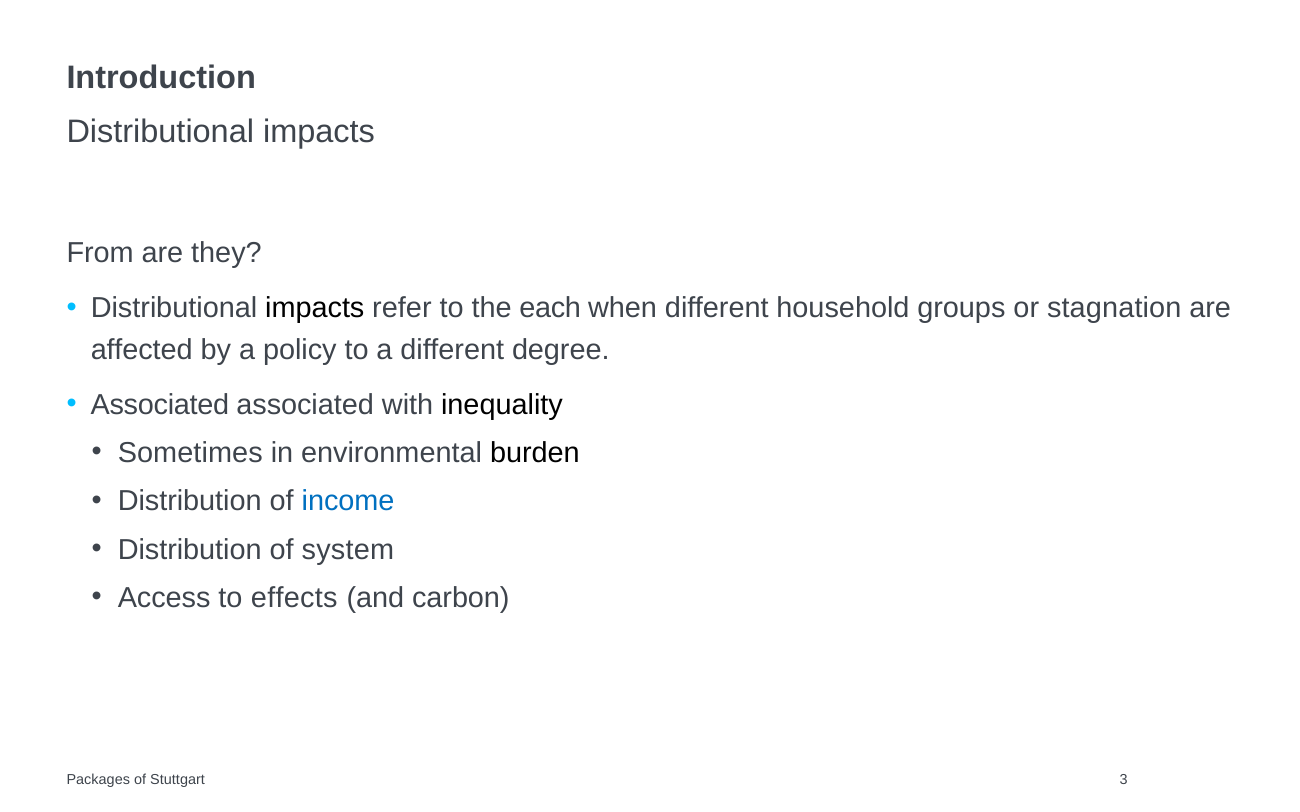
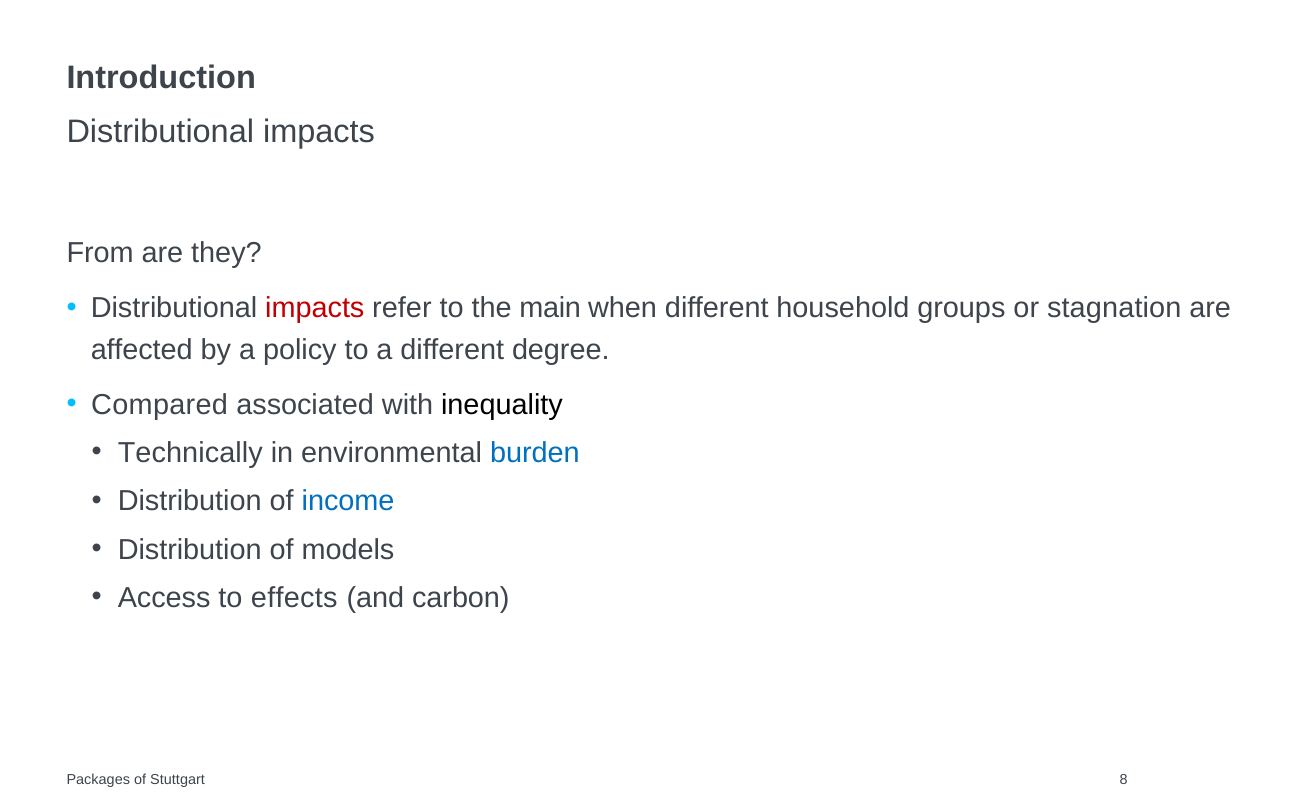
impacts at (315, 308) colour: black -> red
each: each -> main
Associated at (160, 405): Associated -> Compared
Sometimes: Sometimes -> Technically
burden colour: black -> blue
system: system -> models
3: 3 -> 8
